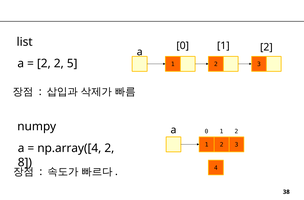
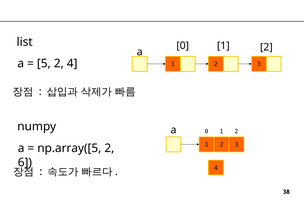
2 at (44, 63): 2 -> 5
2 5: 5 -> 4
np.array([4: np.array([4 -> np.array([5
8: 8 -> 6
